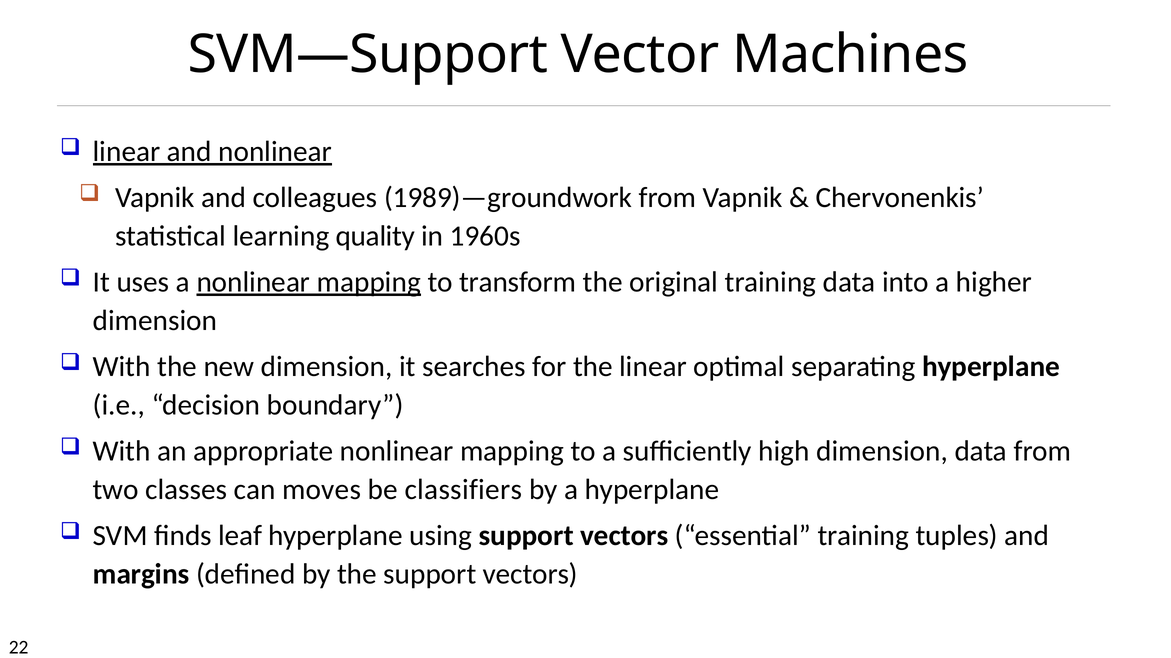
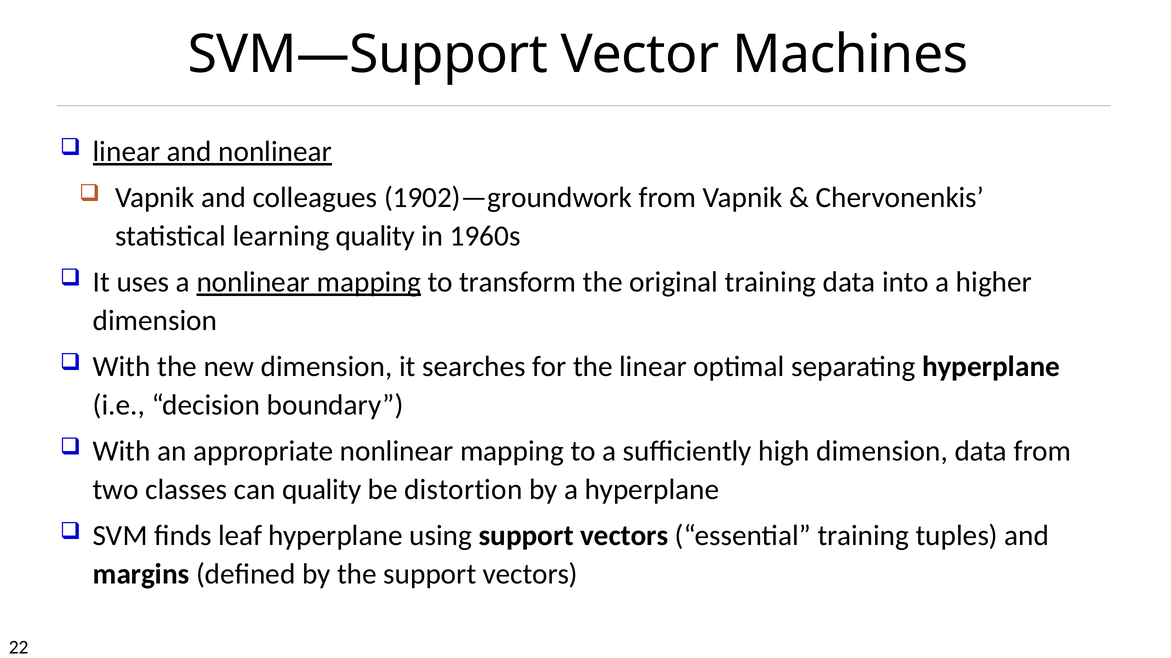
1989)—groundwork: 1989)—groundwork -> 1902)—groundwork
can moves: moves -> quality
classifiers: classifiers -> distortion
